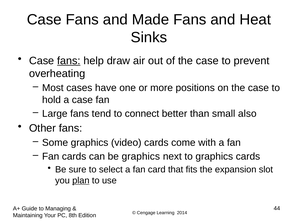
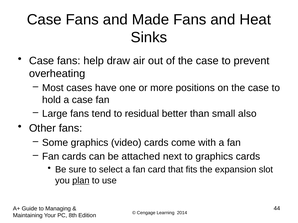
fans at (69, 61) underline: present -> none
connect: connect -> residual
be graphics: graphics -> attached
